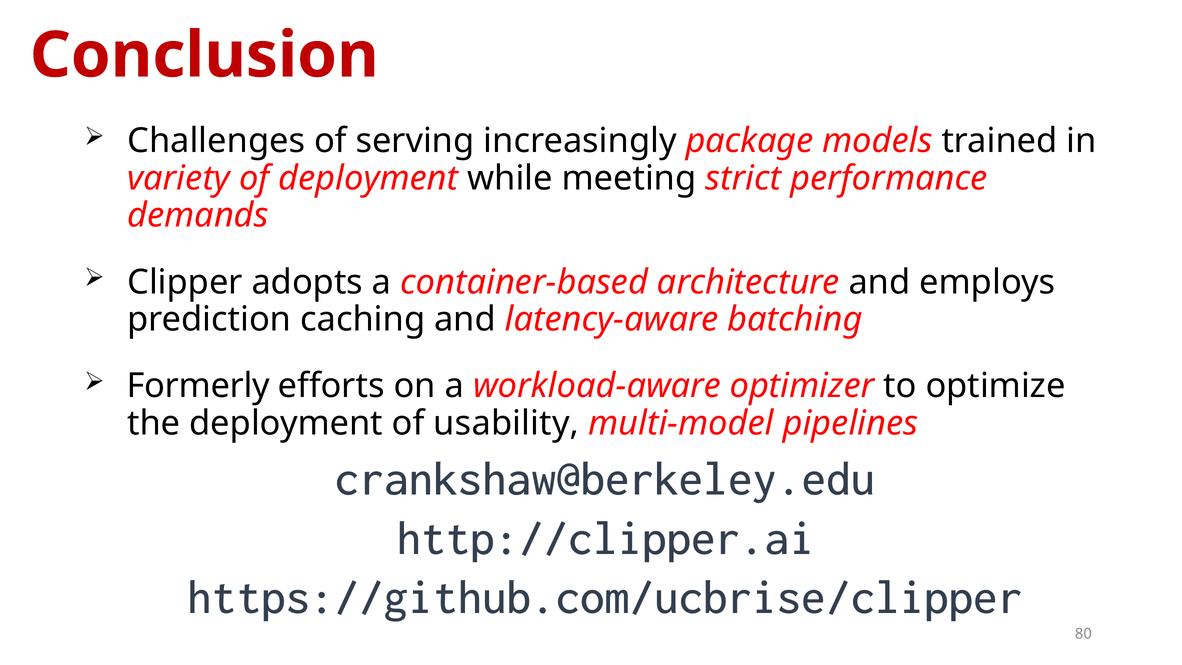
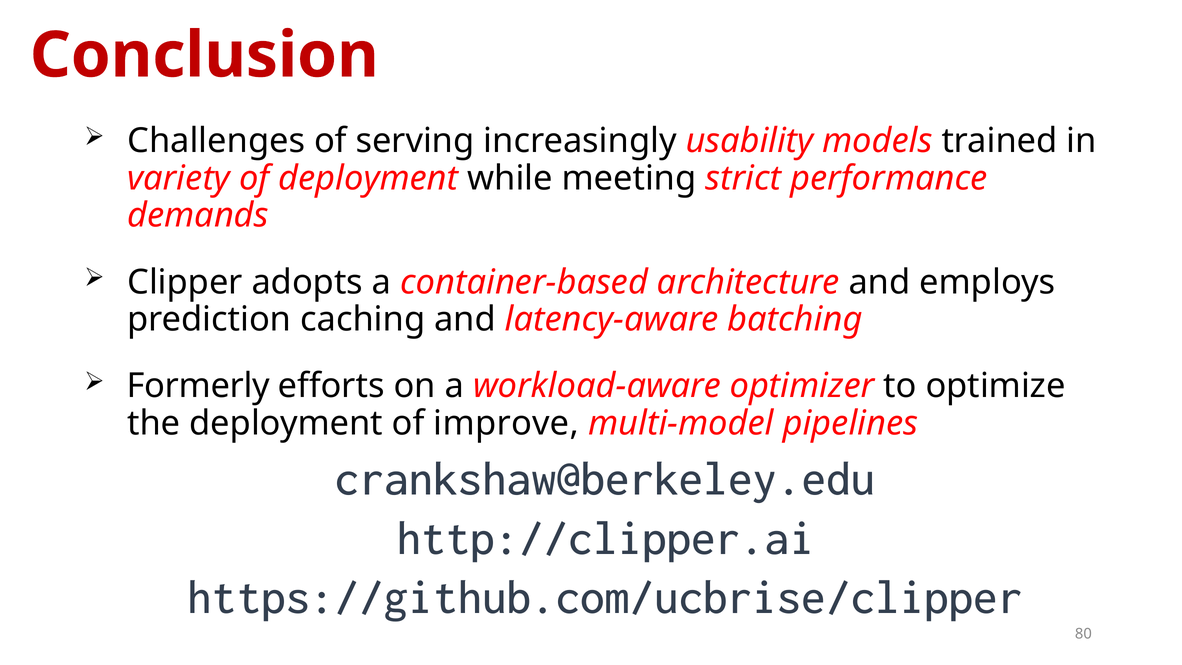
package: package -> usability
usability: usability -> improve
